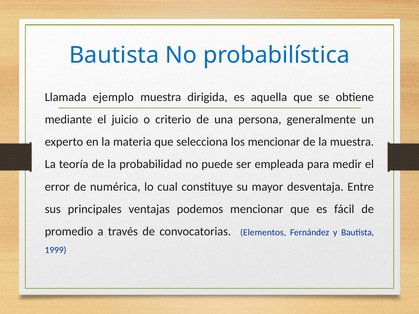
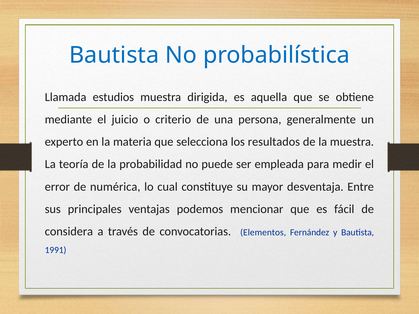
ejemplo: ejemplo -> estudios
los mencionar: mencionar -> resultados
promedio: promedio -> considera
1999: 1999 -> 1991
